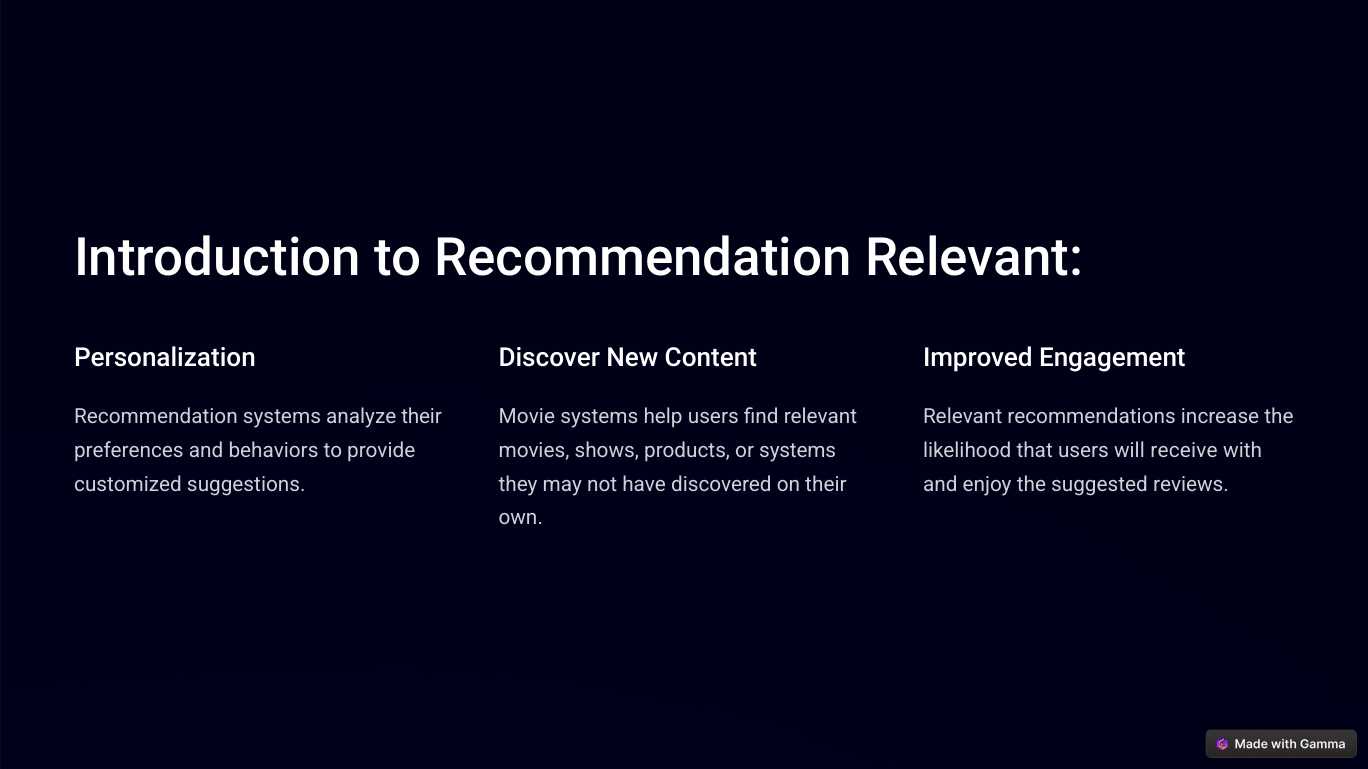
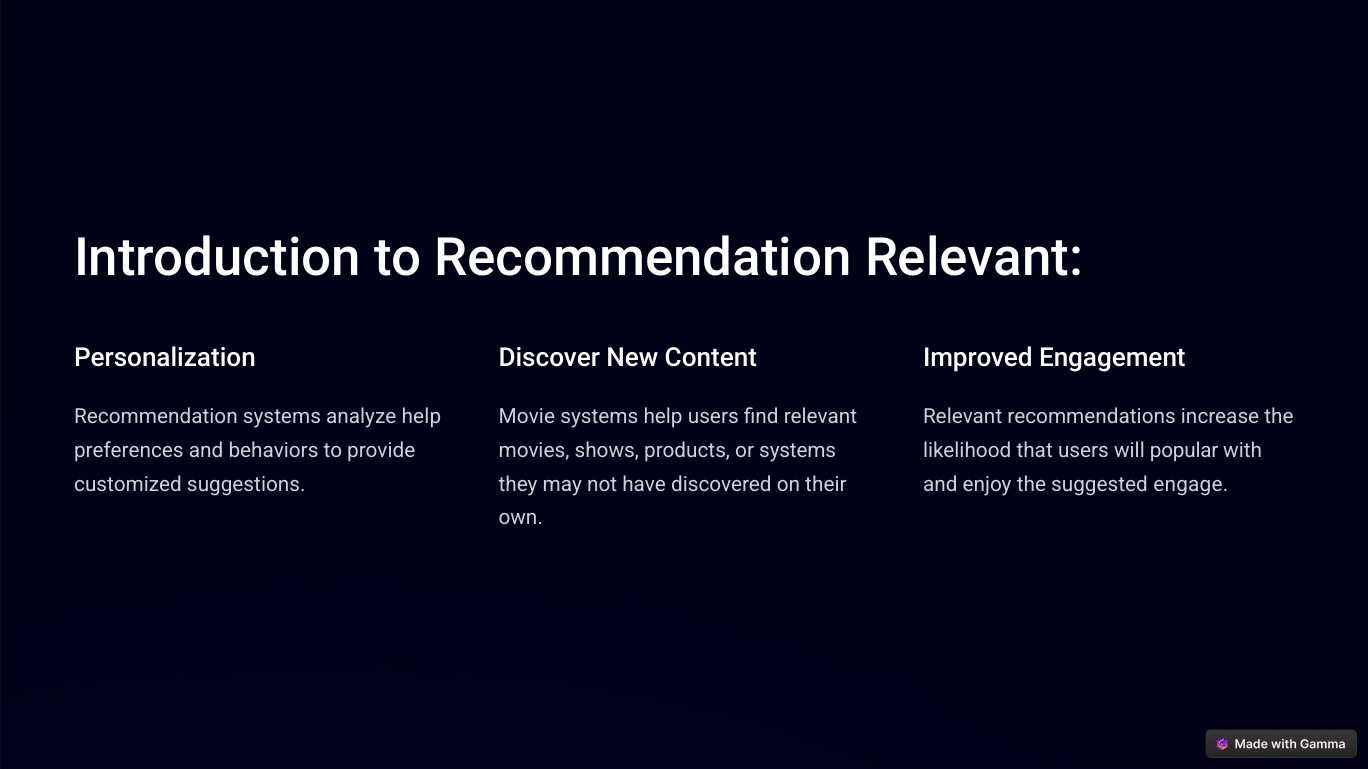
analyze their: their -> help
receive: receive -> popular
reviews: reviews -> engage
